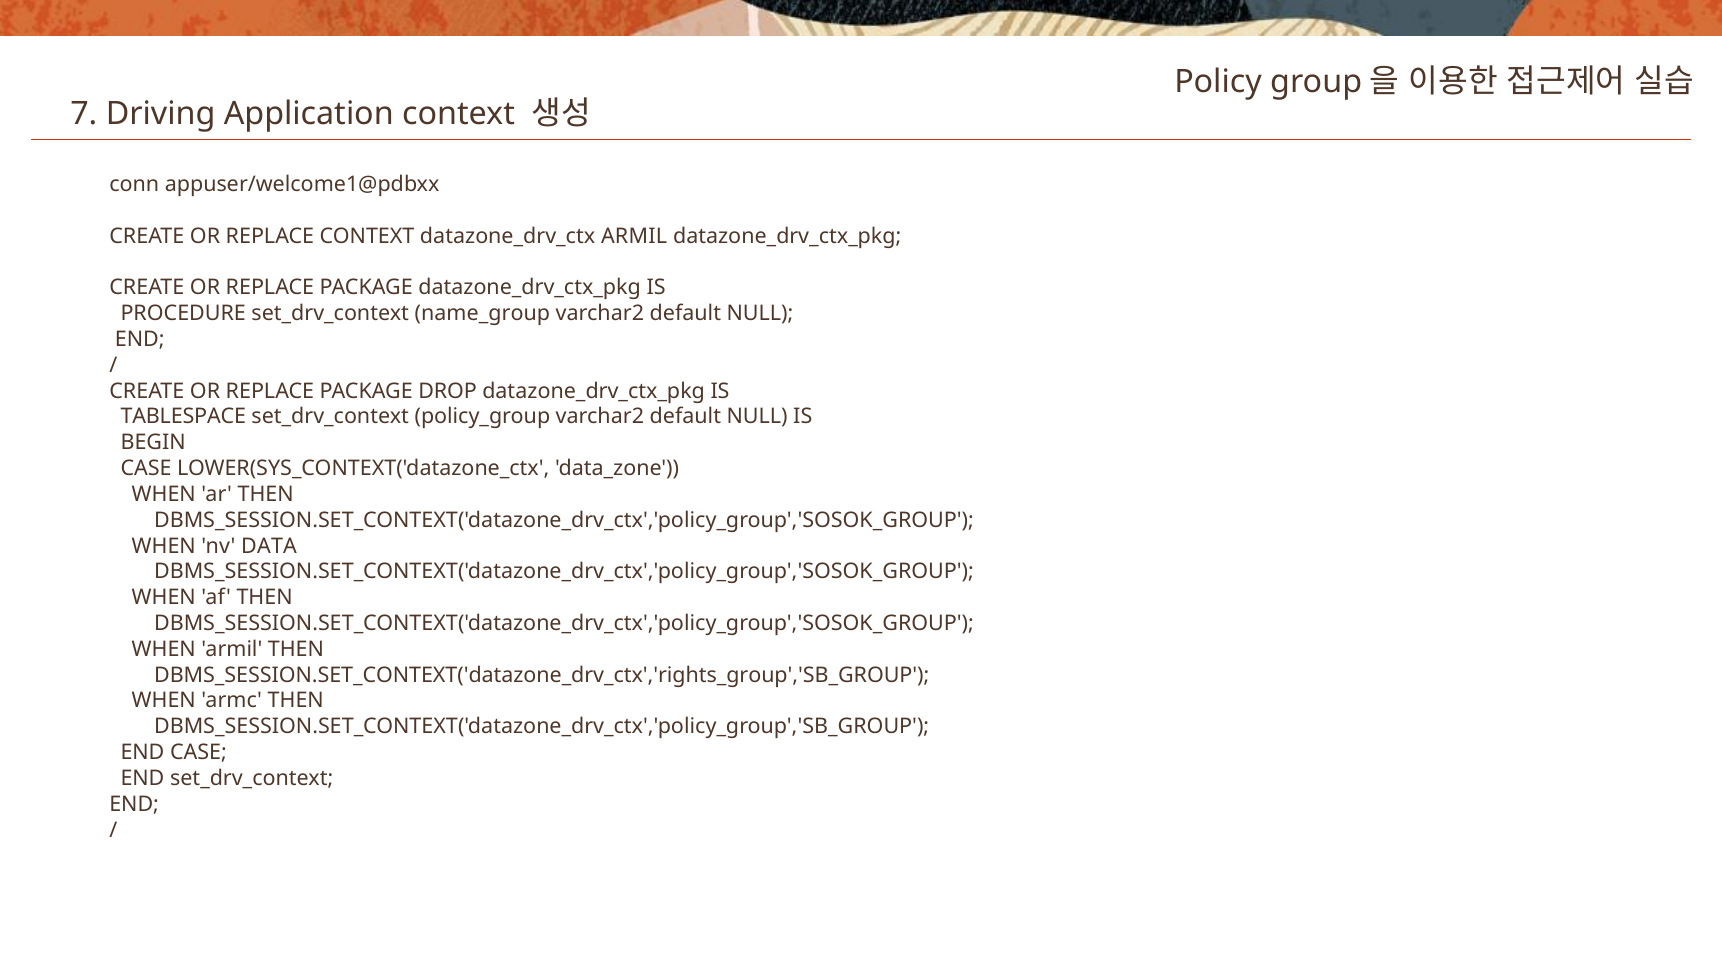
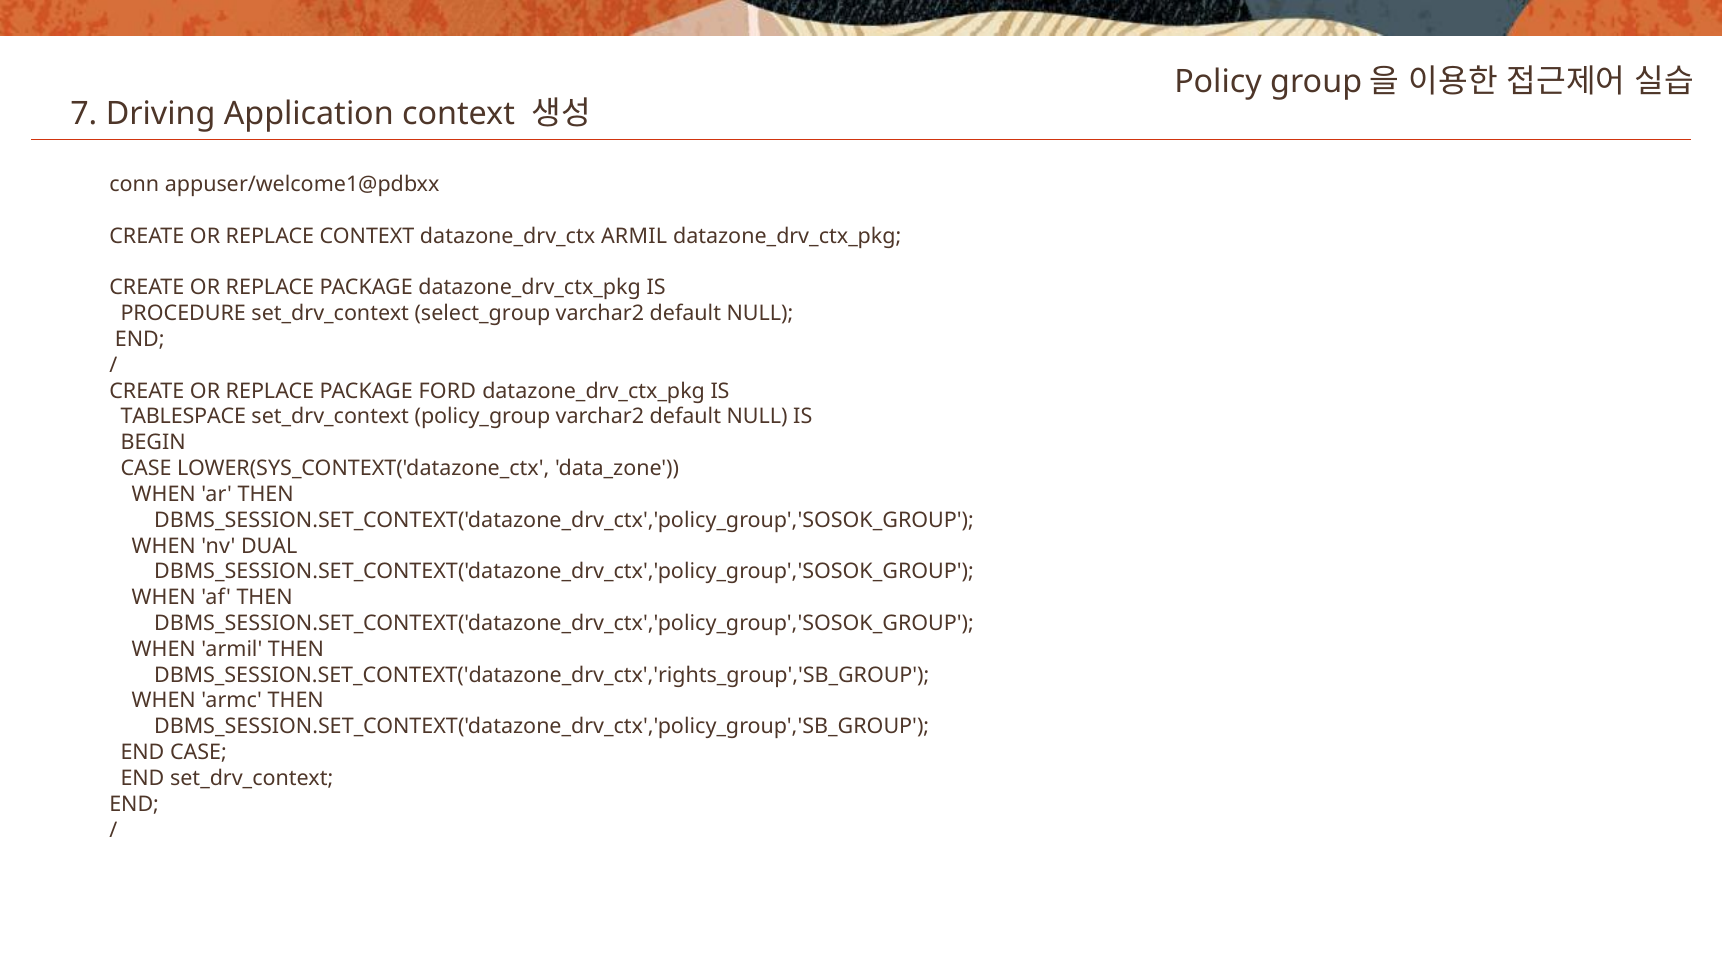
name_group: name_group -> select_group
DROP: DROP -> FORD
DATA: DATA -> DUAL
